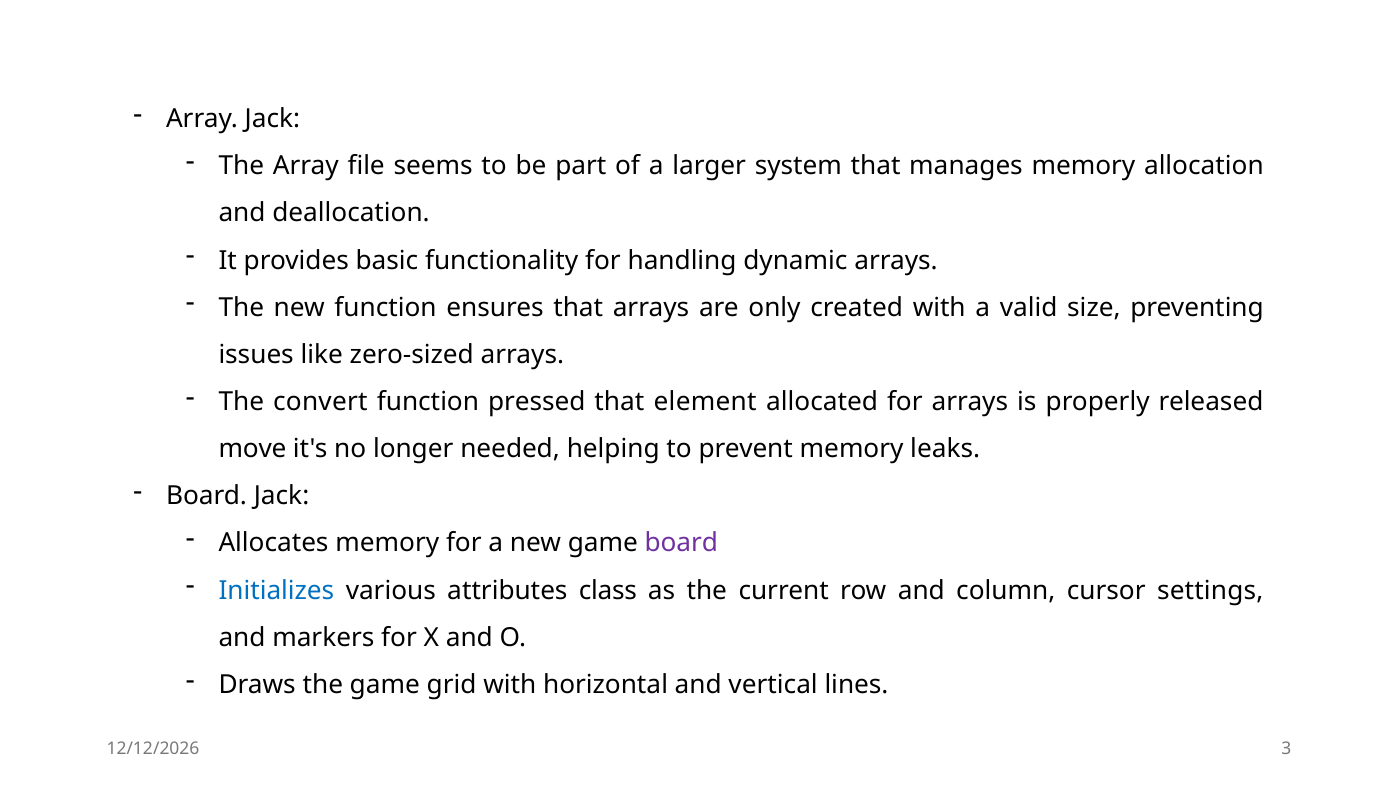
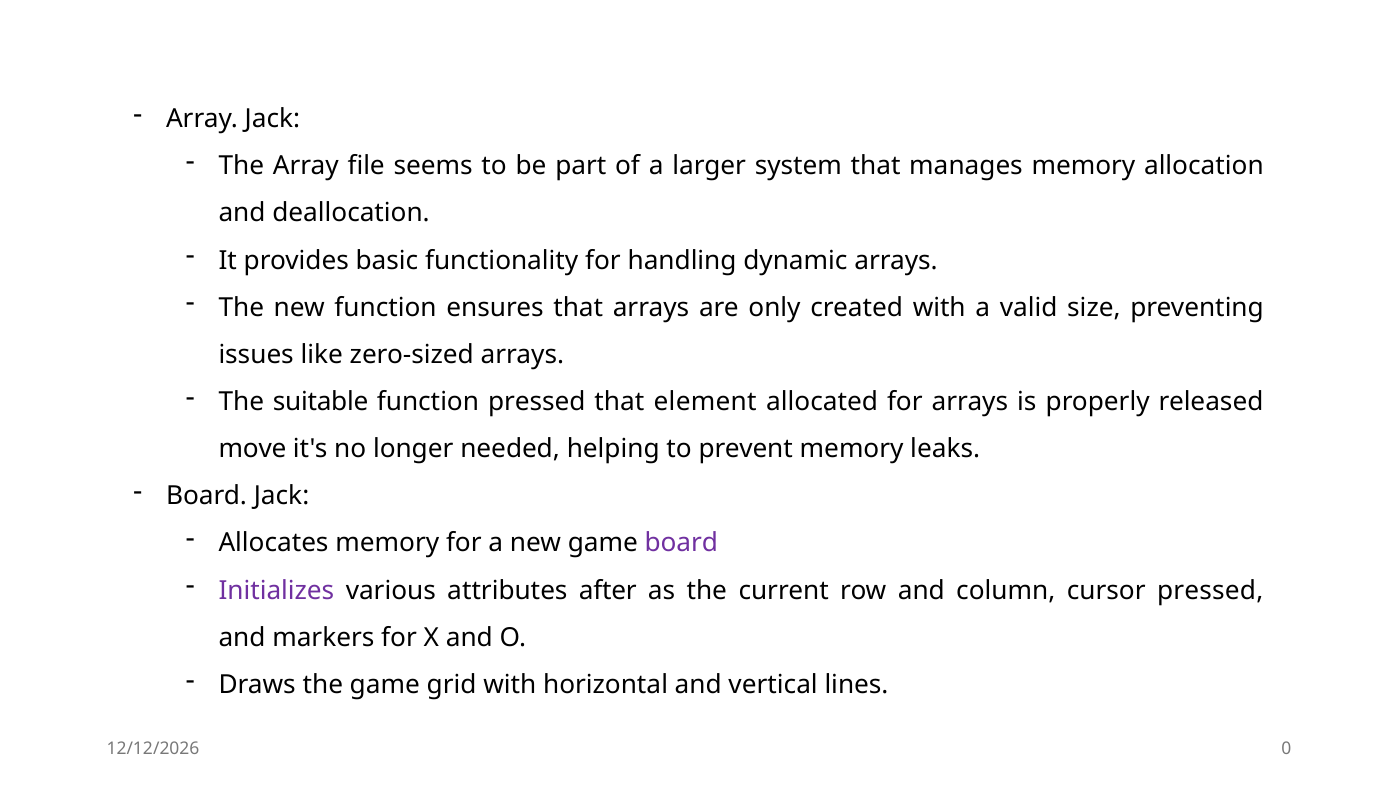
convert: convert -> suitable
Initializes colour: blue -> purple
class: class -> after
cursor settings: settings -> pressed
3: 3 -> 0
